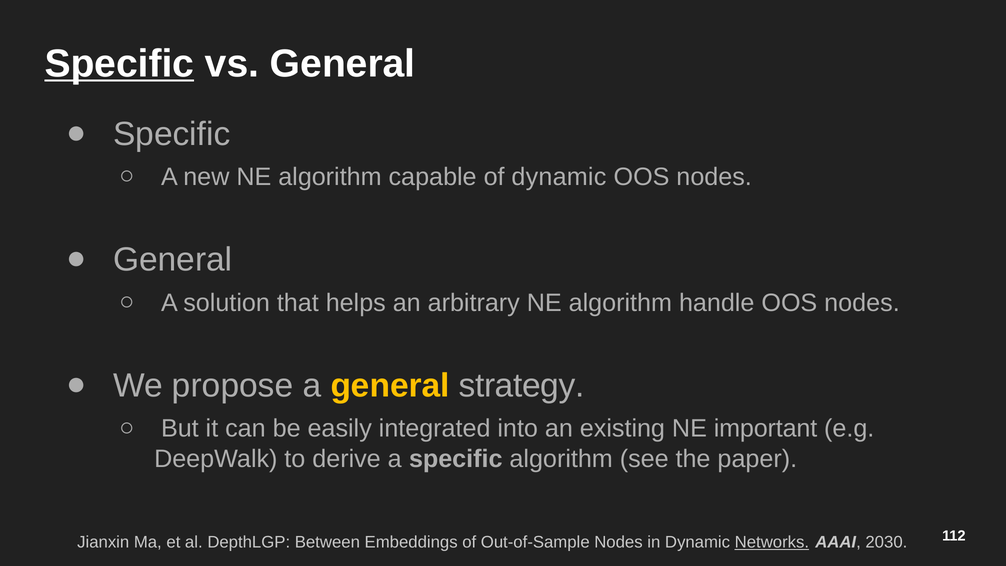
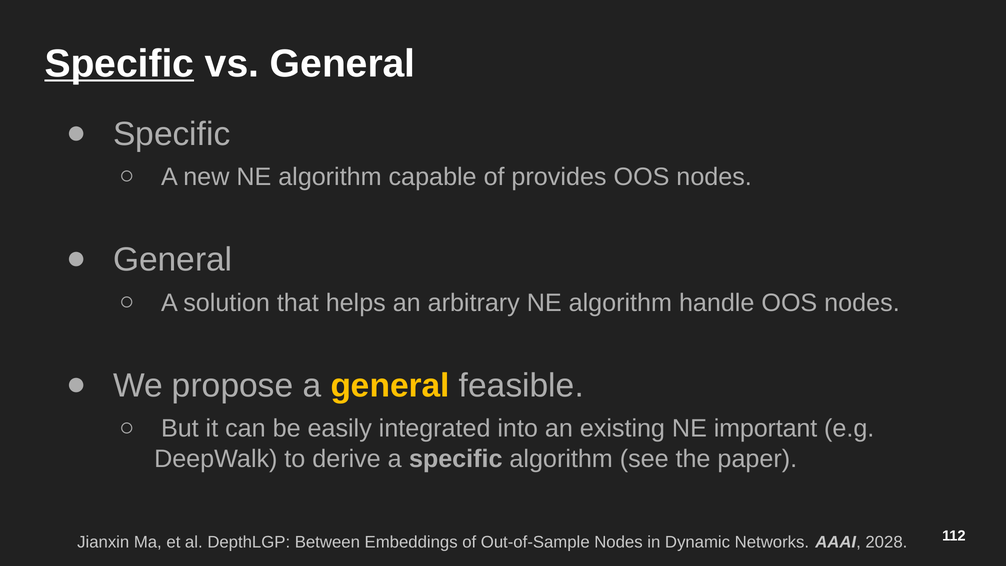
of dynamic: dynamic -> provides
strategy: strategy -> feasible
Networks underline: present -> none
2030: 2030 -> 2028
